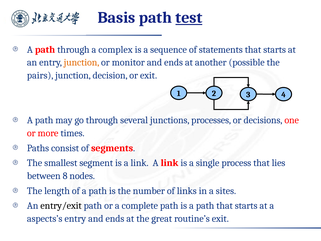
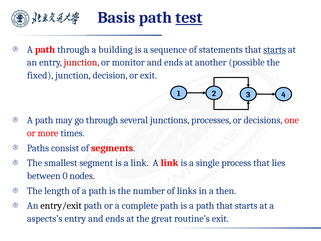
complex: complex -> building
starts at (275, 49) underline: none -> present
junction at (82, 62) colour: orange -> red
pairs: pairs -> fixed
8: 8 -> 0
sites: sites -> then
